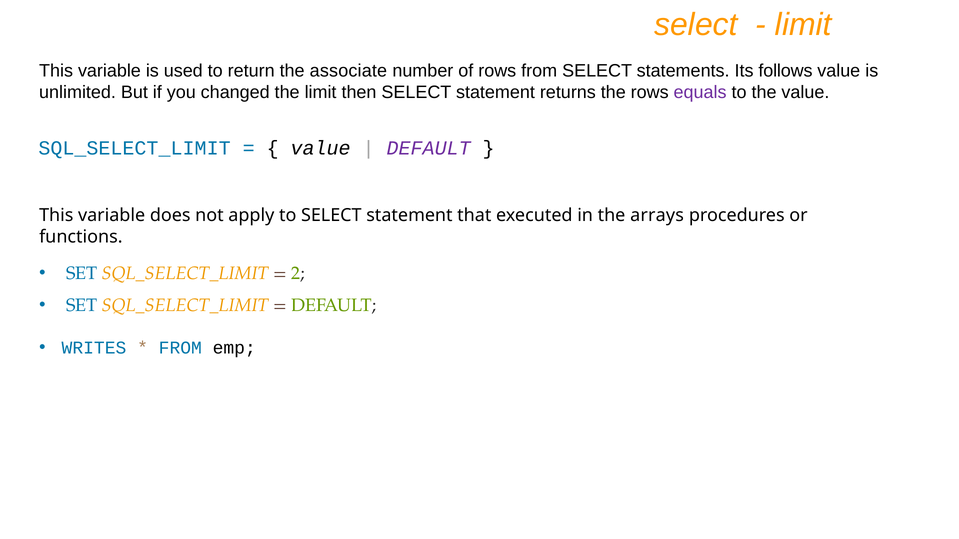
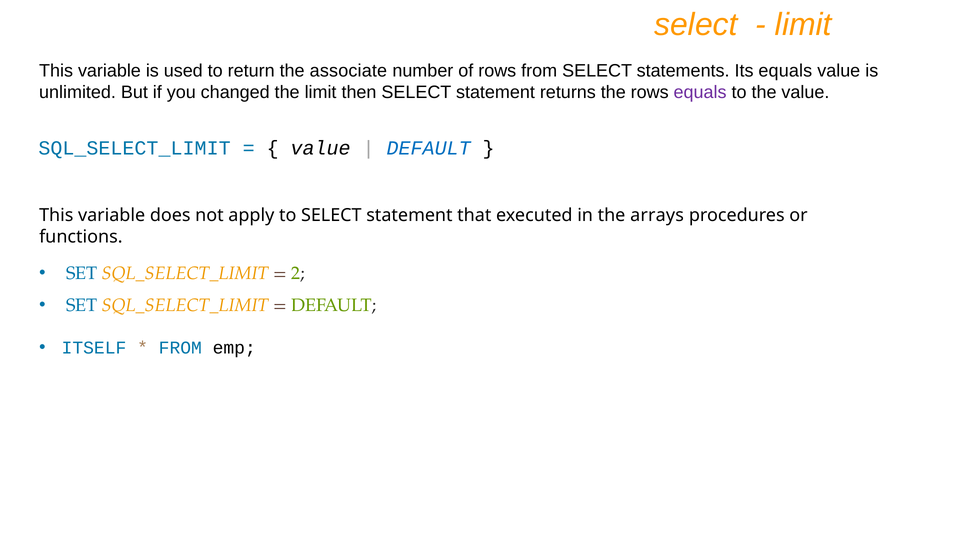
Its follows: follows -> equals
DEFAULT at (429, 148) colour: purple -> blue
WRITES: WRITES -> ITSELF
